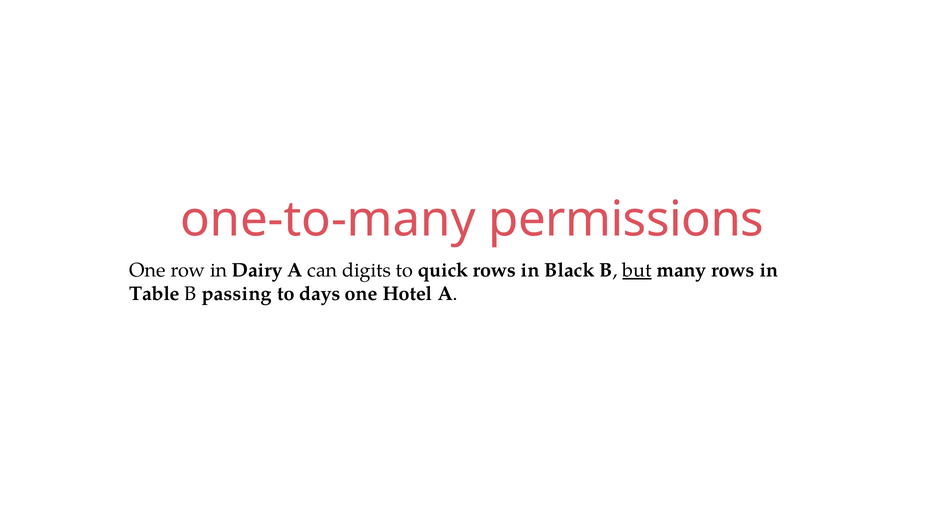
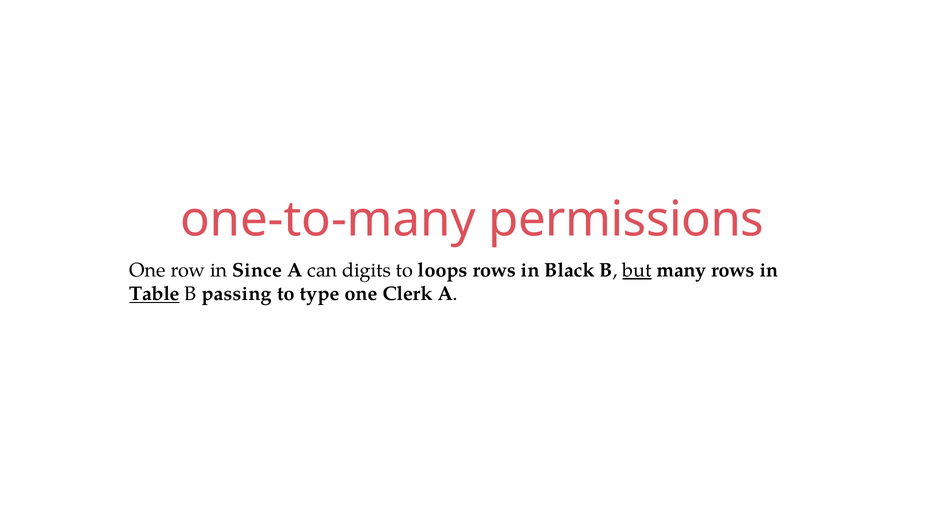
Dairy: Dairy -> Since
quick: quick -> loops
Table underline: none -> present
days: days -> type
Hotel: Hotel -> Clerk
